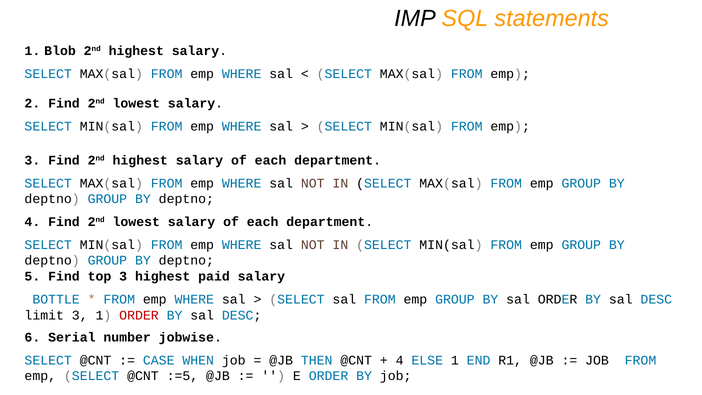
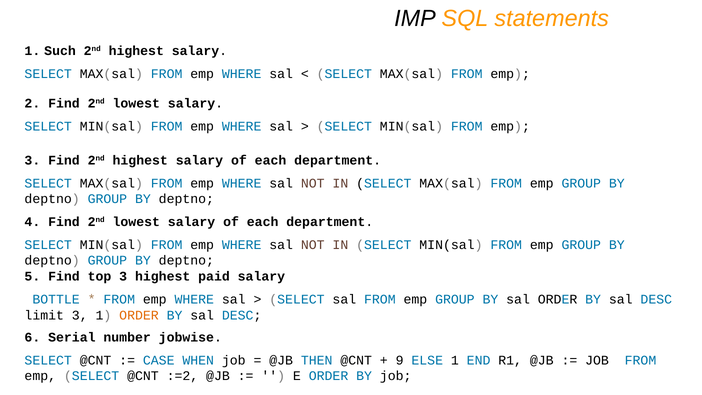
Blob: Blob -> Such
ORDER at (139, 315) colour: red -> orange
4 at (400, 360): 4 -> 9
:=5: :=5 -> :=2
